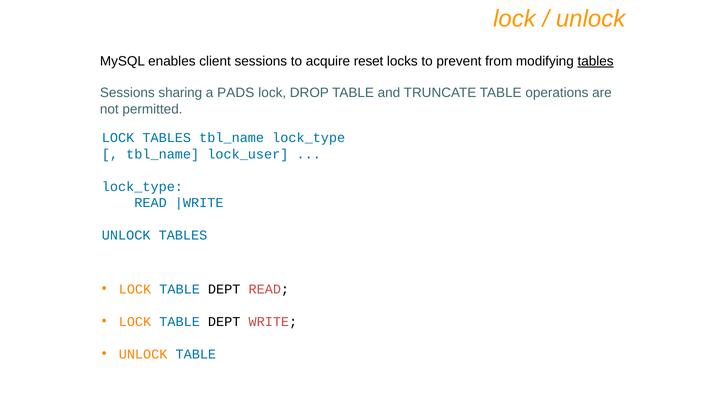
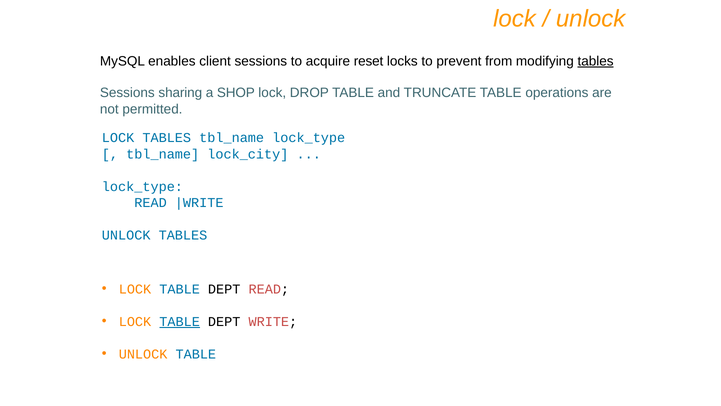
PADS: PADS -> SHOP
lock_user: lock_user -> lock_city
TABLE at (180, 321) underline: none -> present
